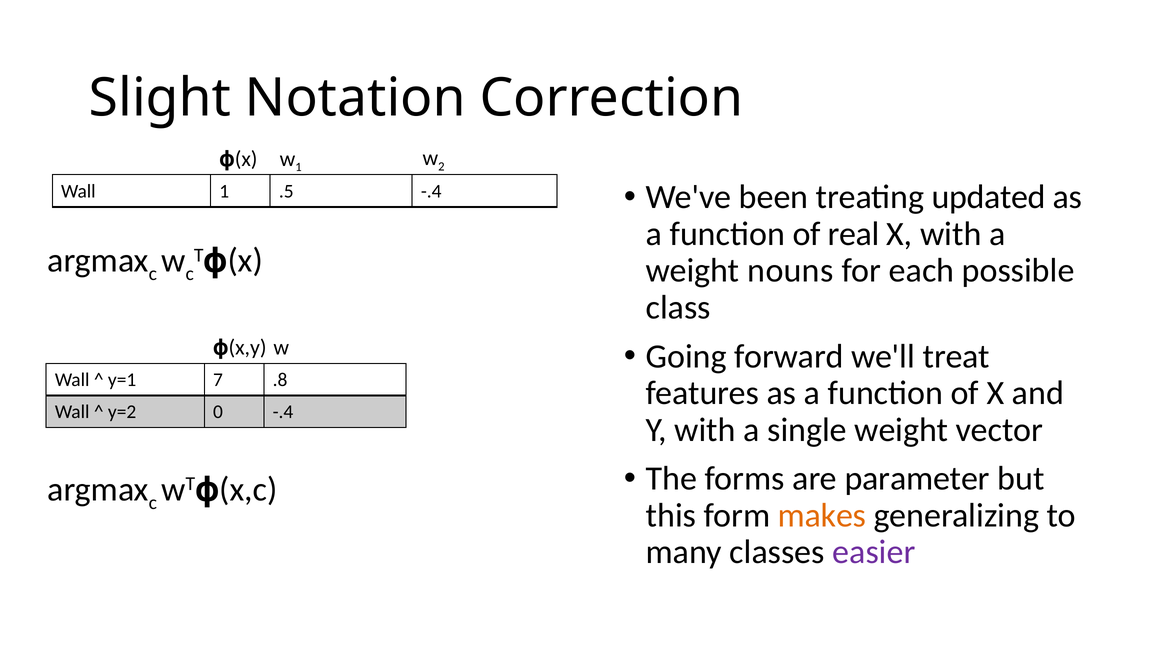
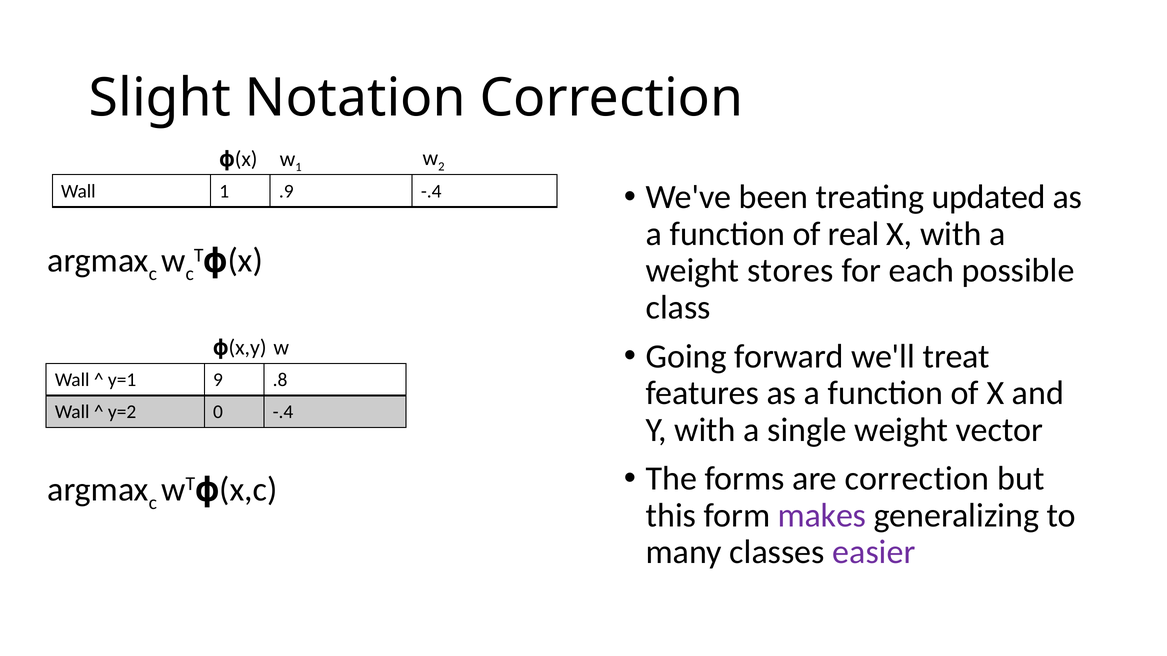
.5: .5 -> .9
nouns: nouns -> stores
7: 7 -> 9
are parameter: parameter -> correction
makes colour: orange -> purple
